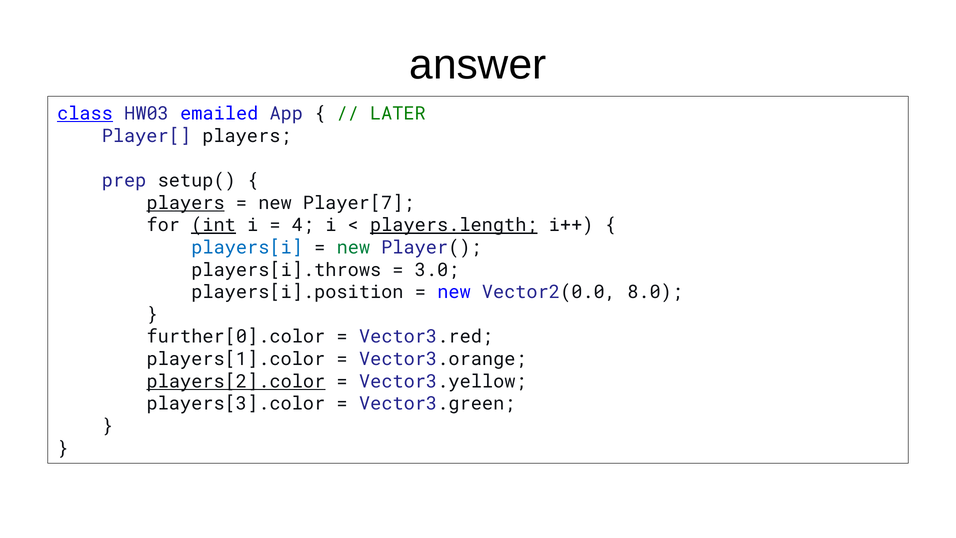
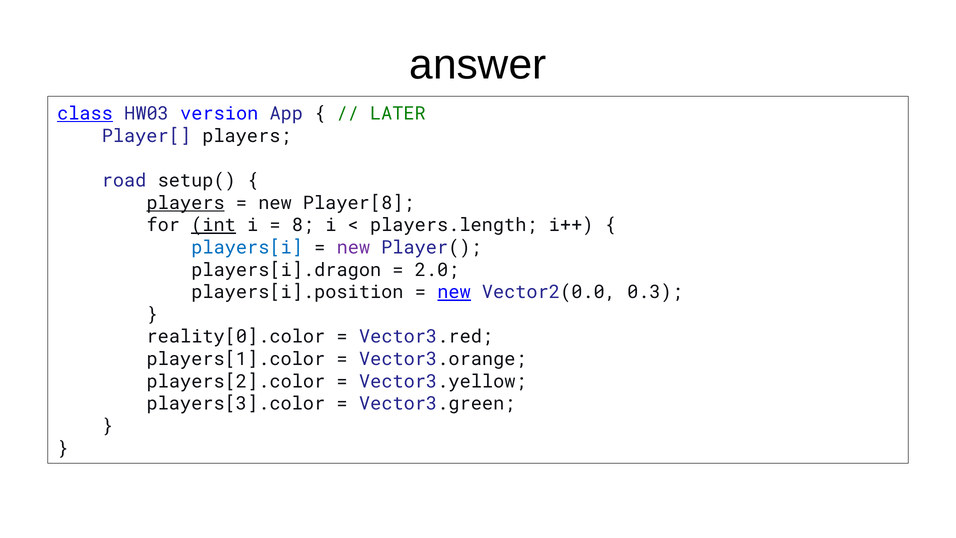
emailed: emailed -> version
prep: prep -> road
Player[7: Player[7 -> Player[8
4: 4 -> 8
players.length underline: present -> none
new at (353, 247) colour: green -> purple
players[i].throws: players[i].throws -> players[i].dragon
3.0: 3.0 -> 2.0
new at (454, 292) underline: none -> present
8.0: 8.0 -> 0.3
further[0].color: further[0].color -> reality[0].color
players[2].color underline: present -> none
